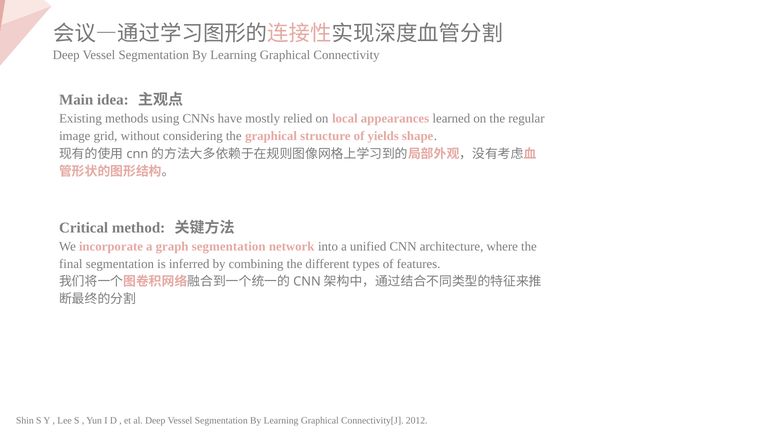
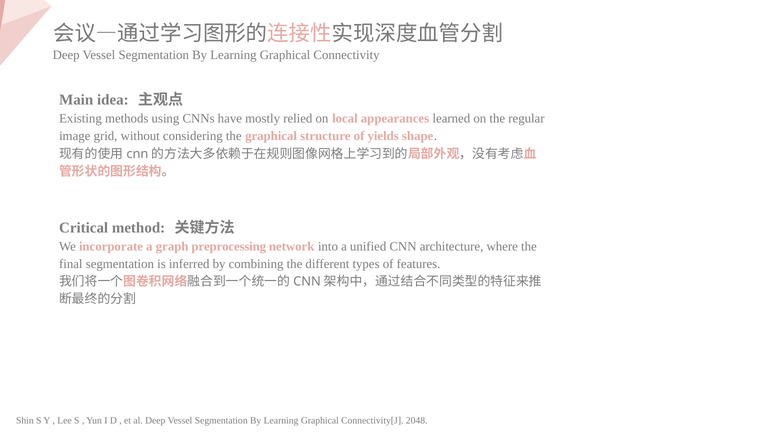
graph segmentation: segmentation -> preprocessing
2012: 2012 -> 2048
